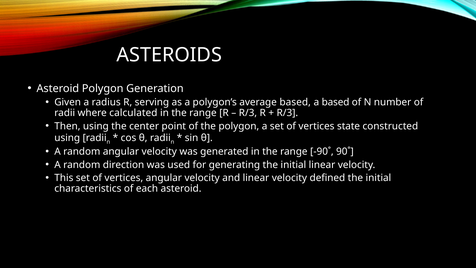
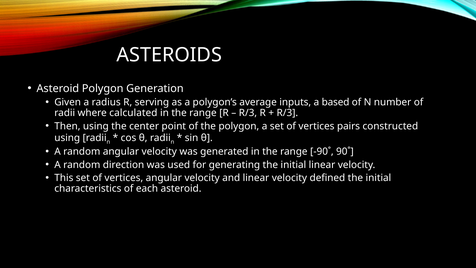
average based: based -> inputs
state: state -> pairs
